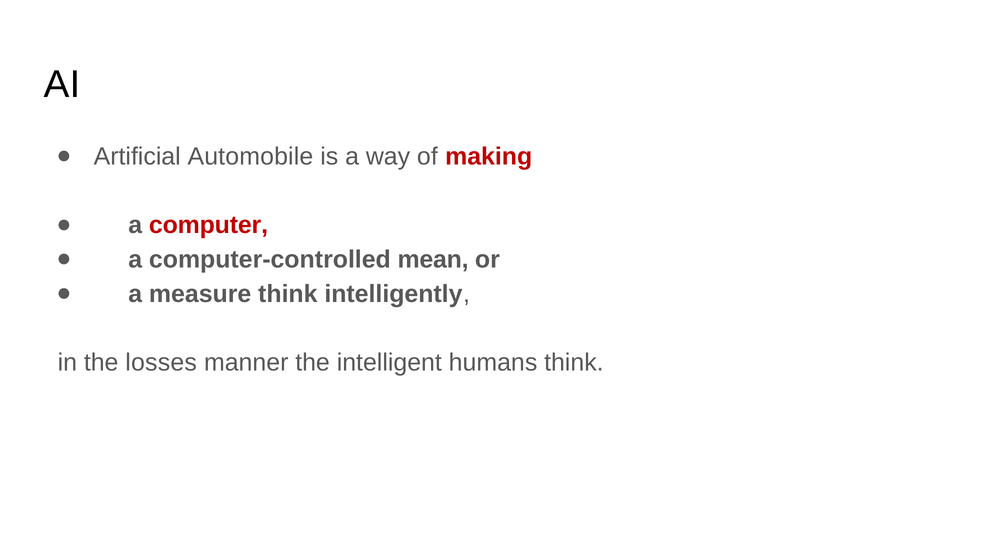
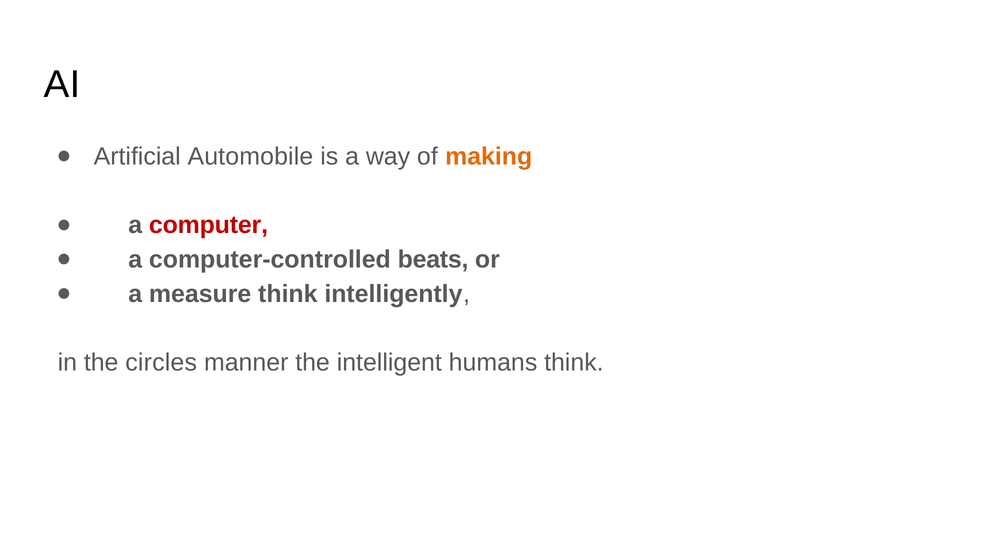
making colour: red -> orange
mean: mean -> beats
losses: losses -> circles
